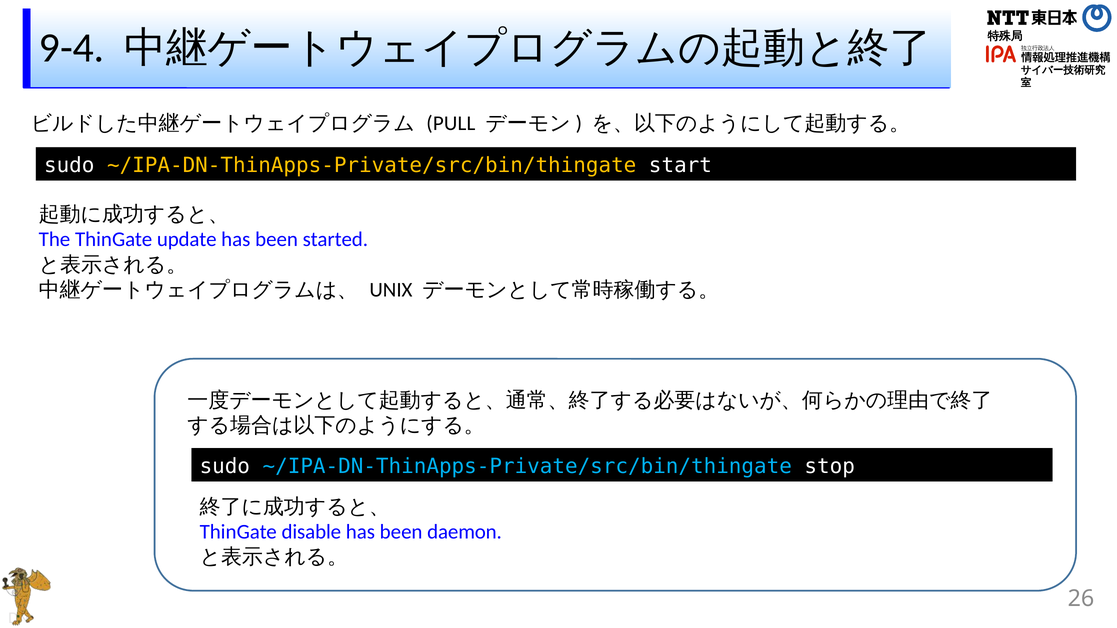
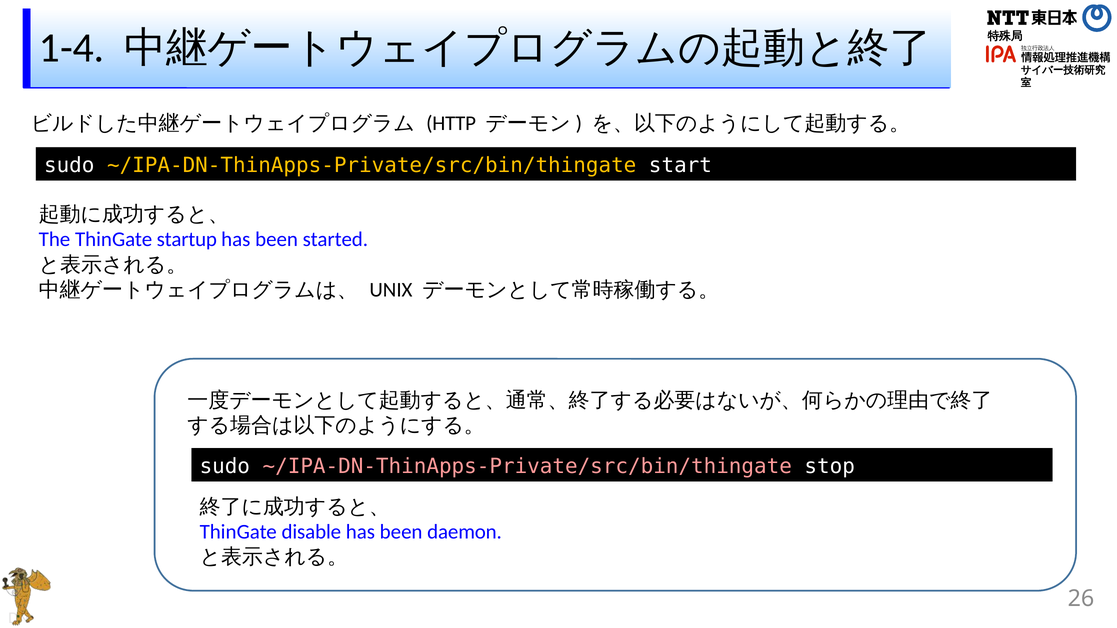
9-4: 9-4 -> 1-4
PULL: PULL -> HTTP
update: update -> startup
~/IPA-DN-ThinApps-Private/src/bin/thingate at (527, 466) colour: light blue -> pink
